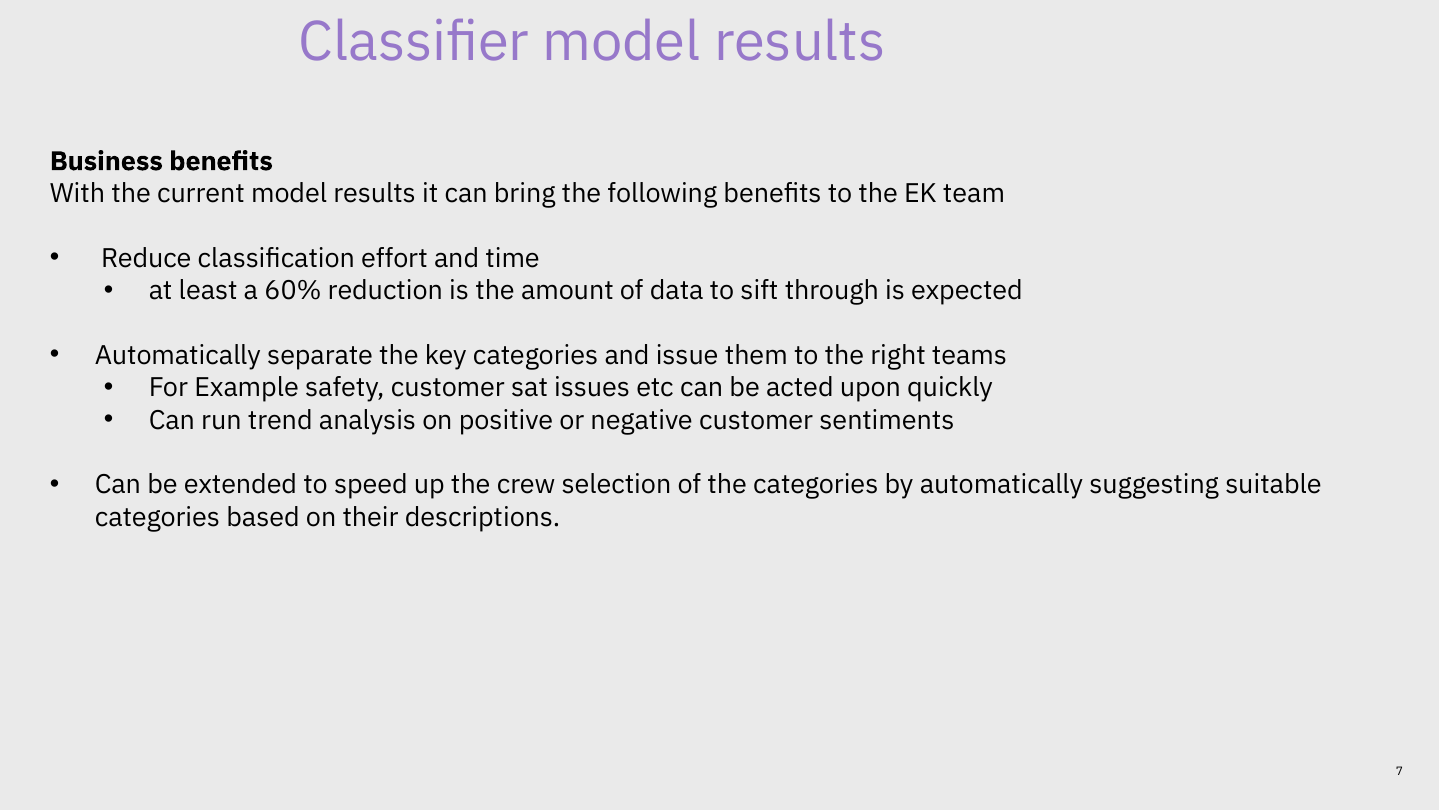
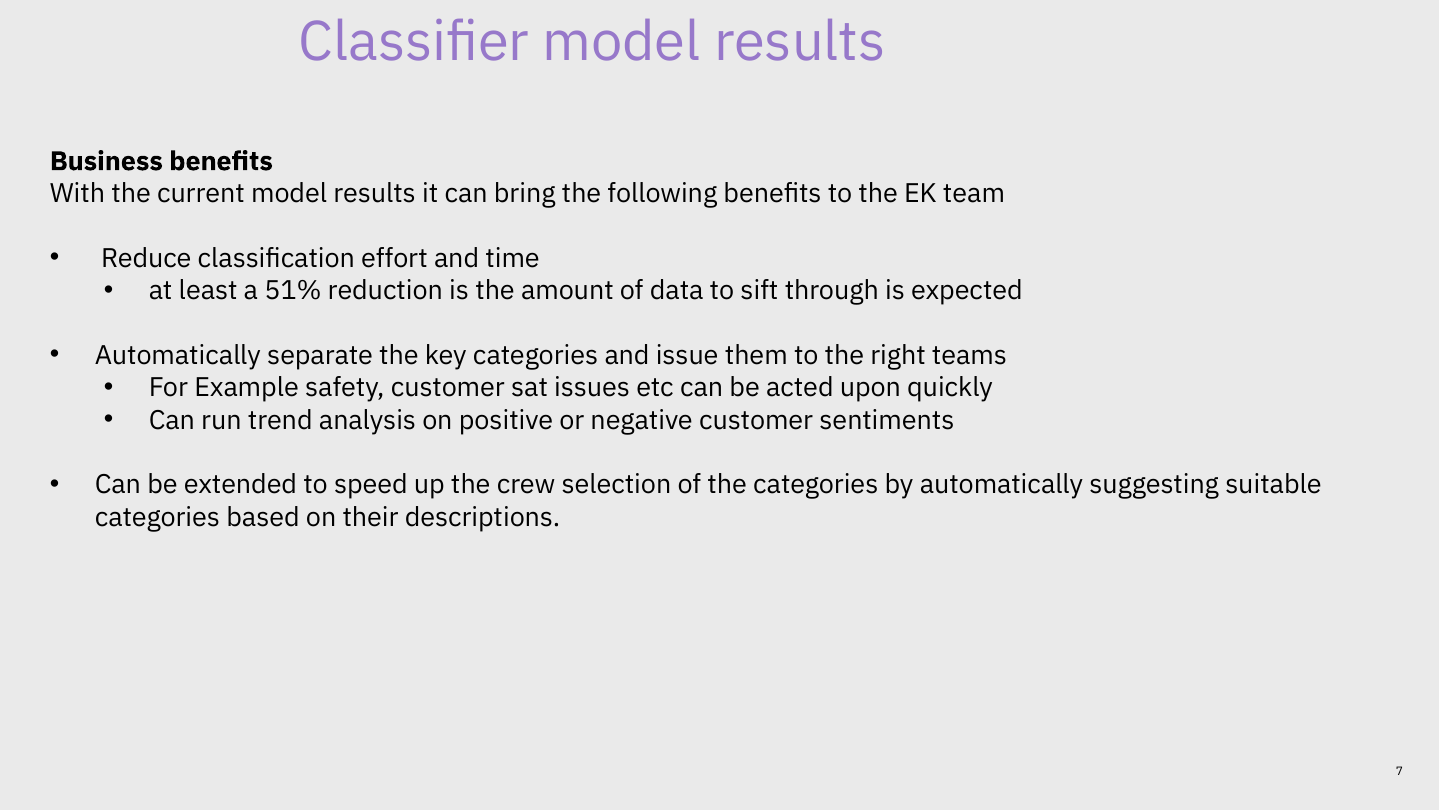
60%: 60% -> 51%
